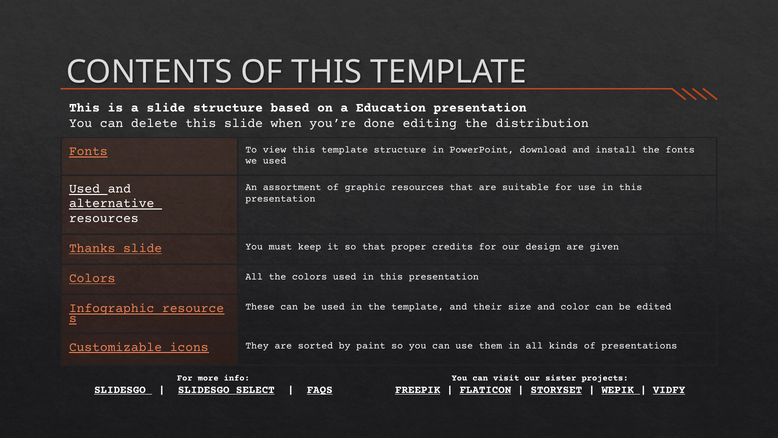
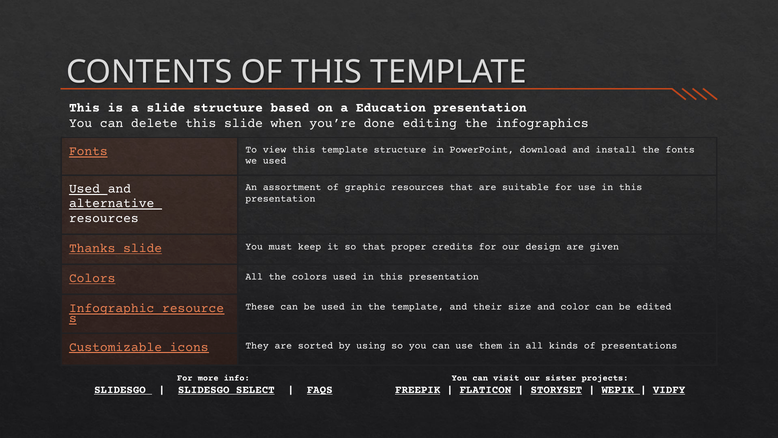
distribution: distribution -> infographics
paint: paint -> using
